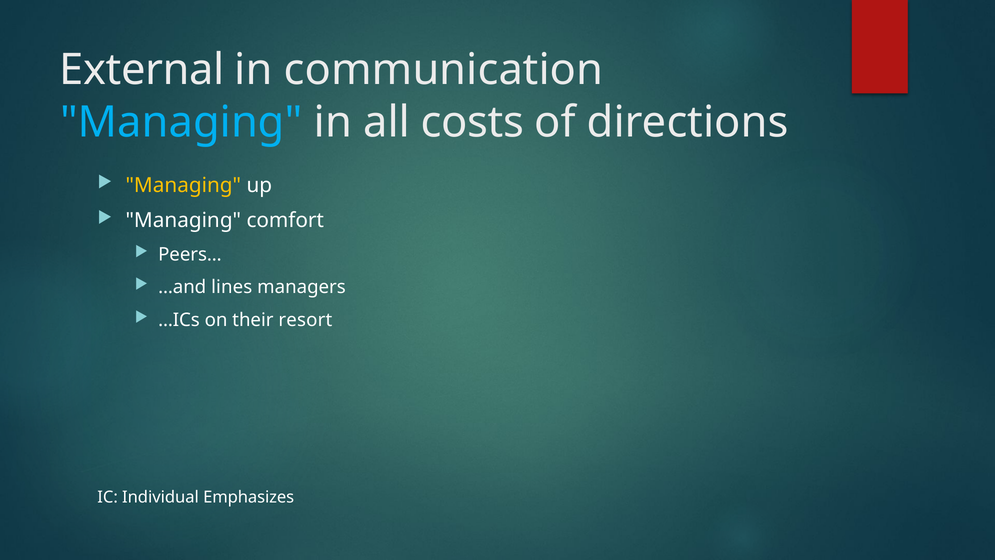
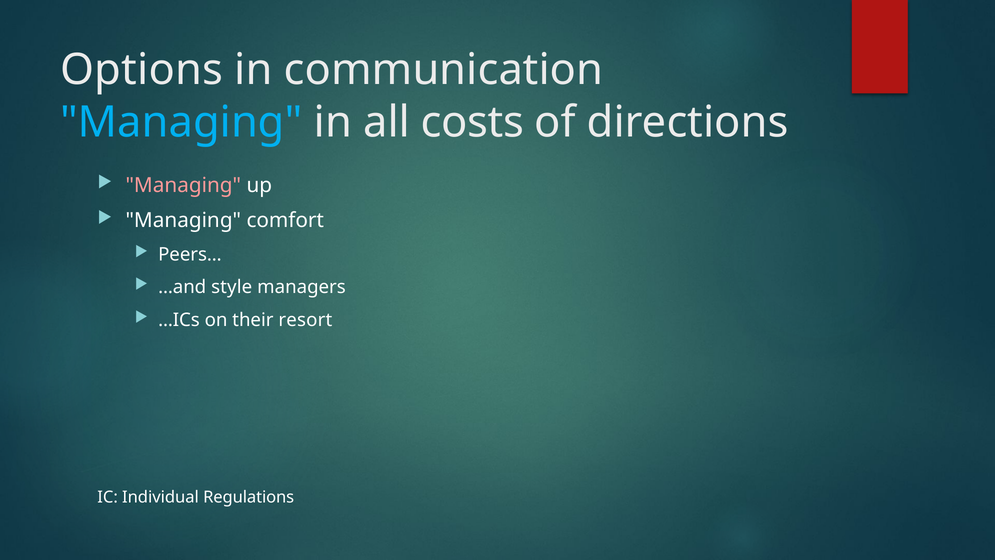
External: External -> Options
Managing at (183, 185) colour: yellow -> pink
lines: lines -> style
Emphasizes: Emphasizes -> Regulations
